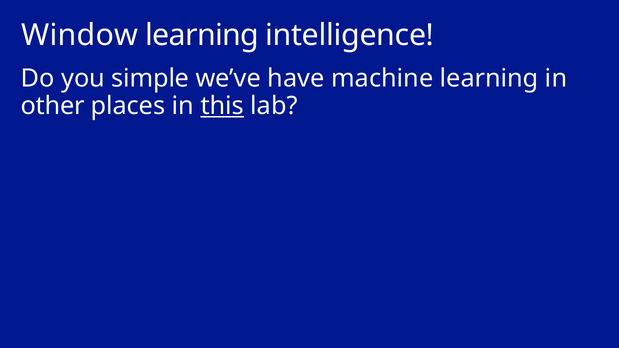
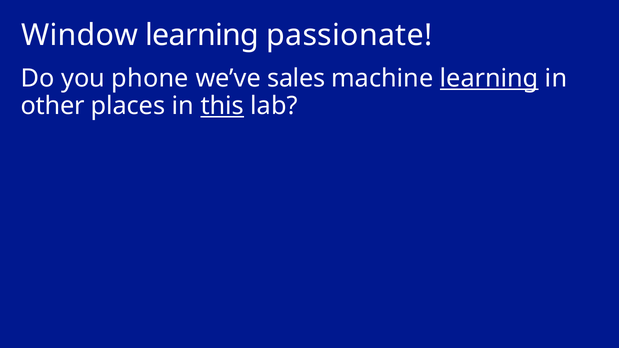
intelligence: intelligence -> passionate
simple: simple -> phone
have: have -> sales
learning at (489, 78) underline: none -> present
